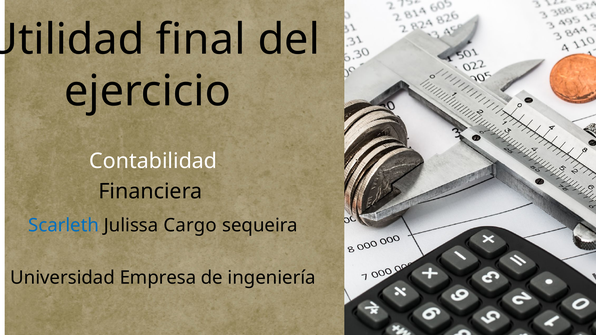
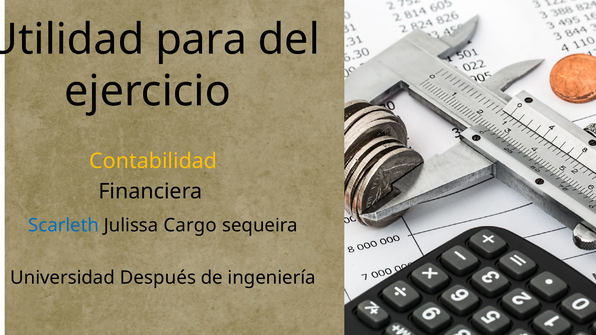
final: final -> para
Contabilidad colour: white -> yellow
Empresa: Empresa -> Después
